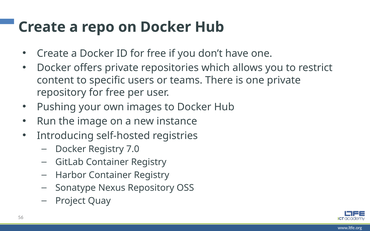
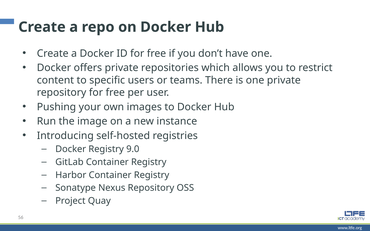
7.0: 7.0 -> 9.0
